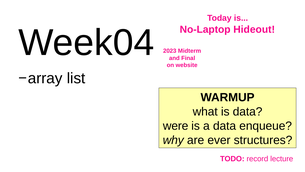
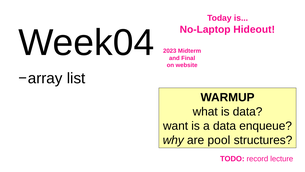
were: were -> want
ever: ever -> pool
